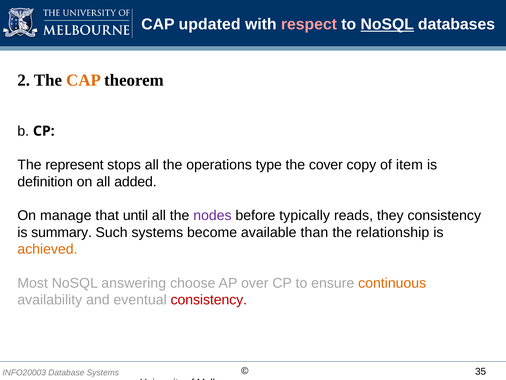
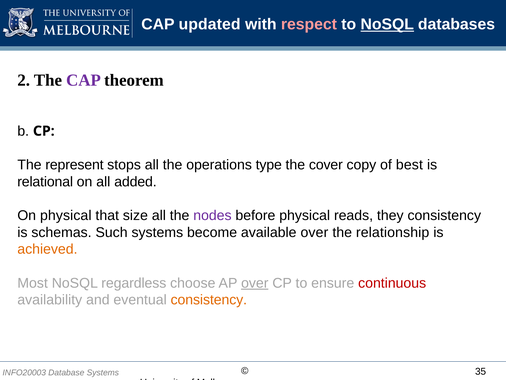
CAP at (83, 80) colour: orange -> purple
item: item -> best
definition: definition -> relational
On manage: manage -> physical
until: until -> size
before typically: typically -> physical
summary: summary -> schemas
available than: than -> over
answering: answering -> regardless
over at (255, 283) underline: none -> present
continuous colour: orange -> red
consistency at (209, 300) colour: red -> orange
